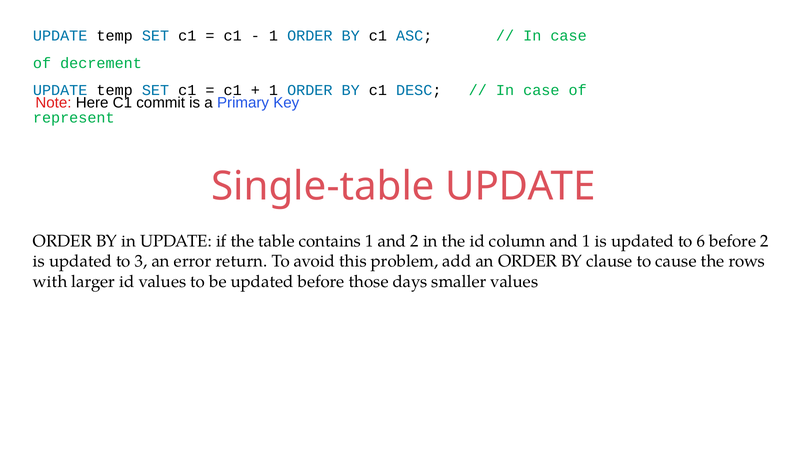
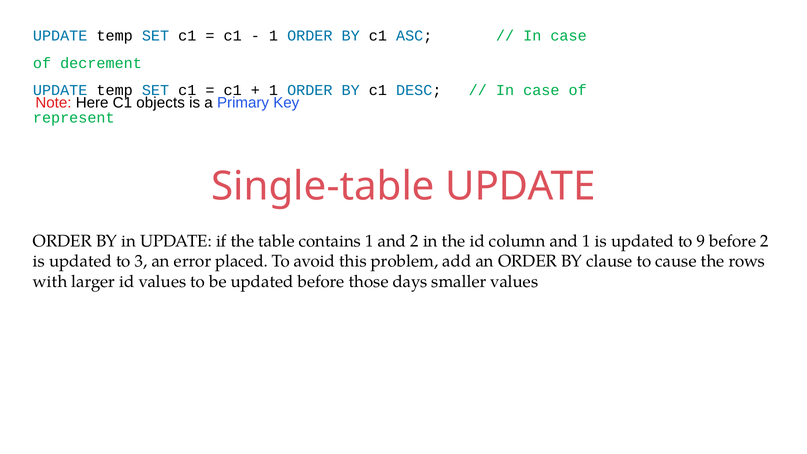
commit: commit -> objects
6: 6 -> 9
return: return -> placed
